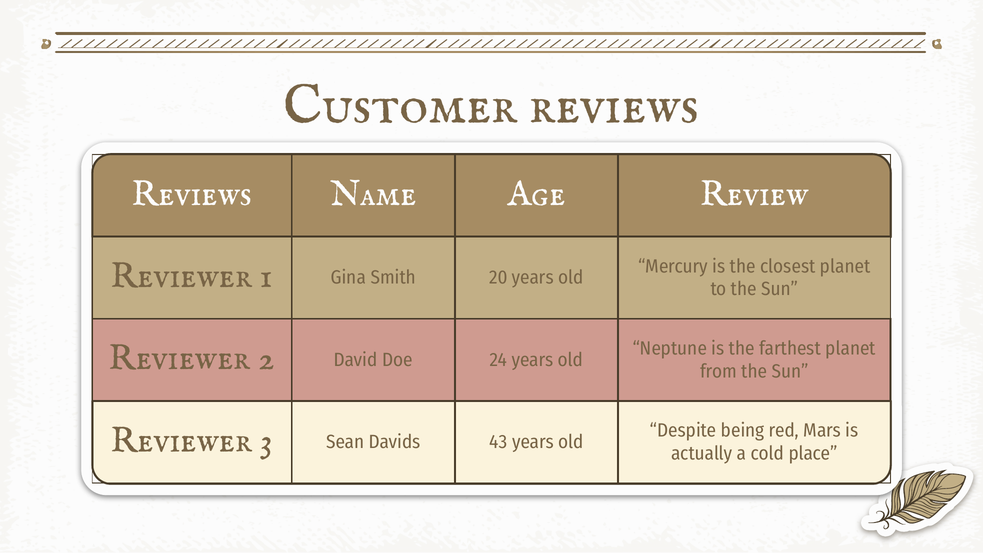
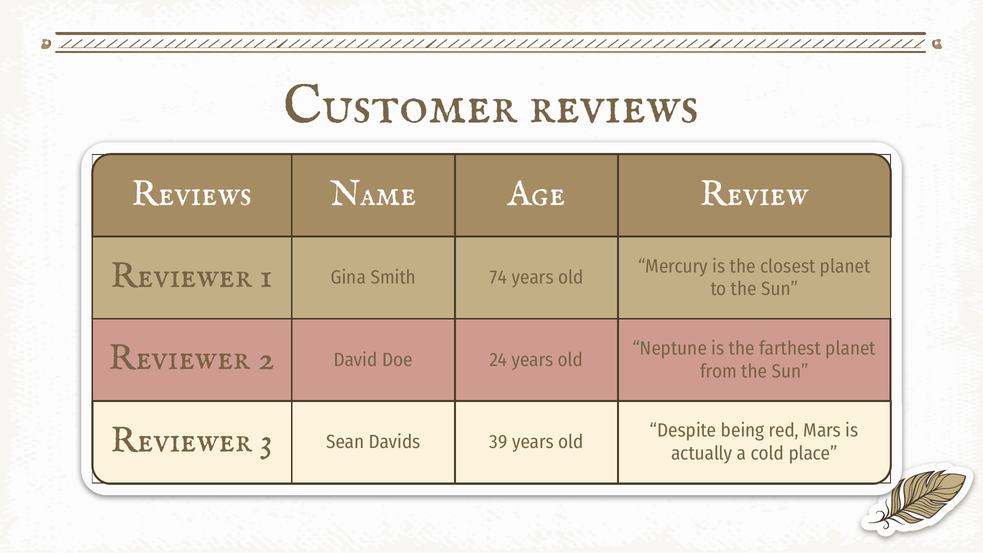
20: 20 -> 74
43: 43 -> 39
